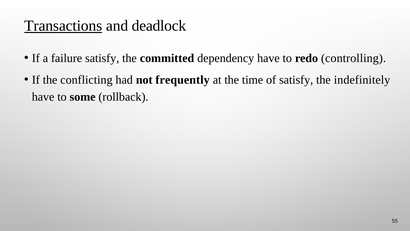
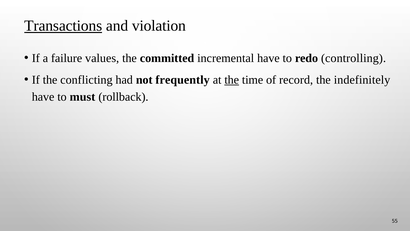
deadlock: deadlock -> violation
failure satisfy: satisfy -> values
dependency: dependency -> incremental
the at (232, 80) underline: none -> present
of satisfy: satisfy -> record
some: some -> must
